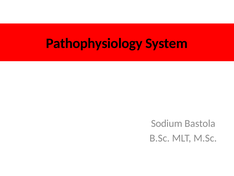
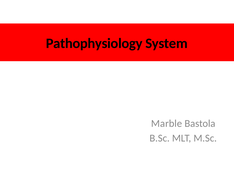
Sodium: Sodium -> Marble
